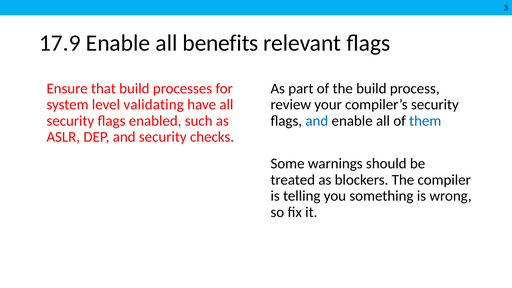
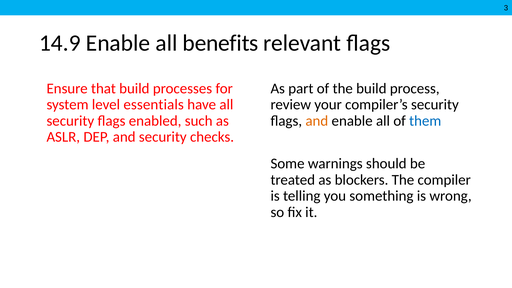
17.9: 17.9 -> 14.9
validating: validating -> essentials
and at (317, 121) colour: blue -> orange
